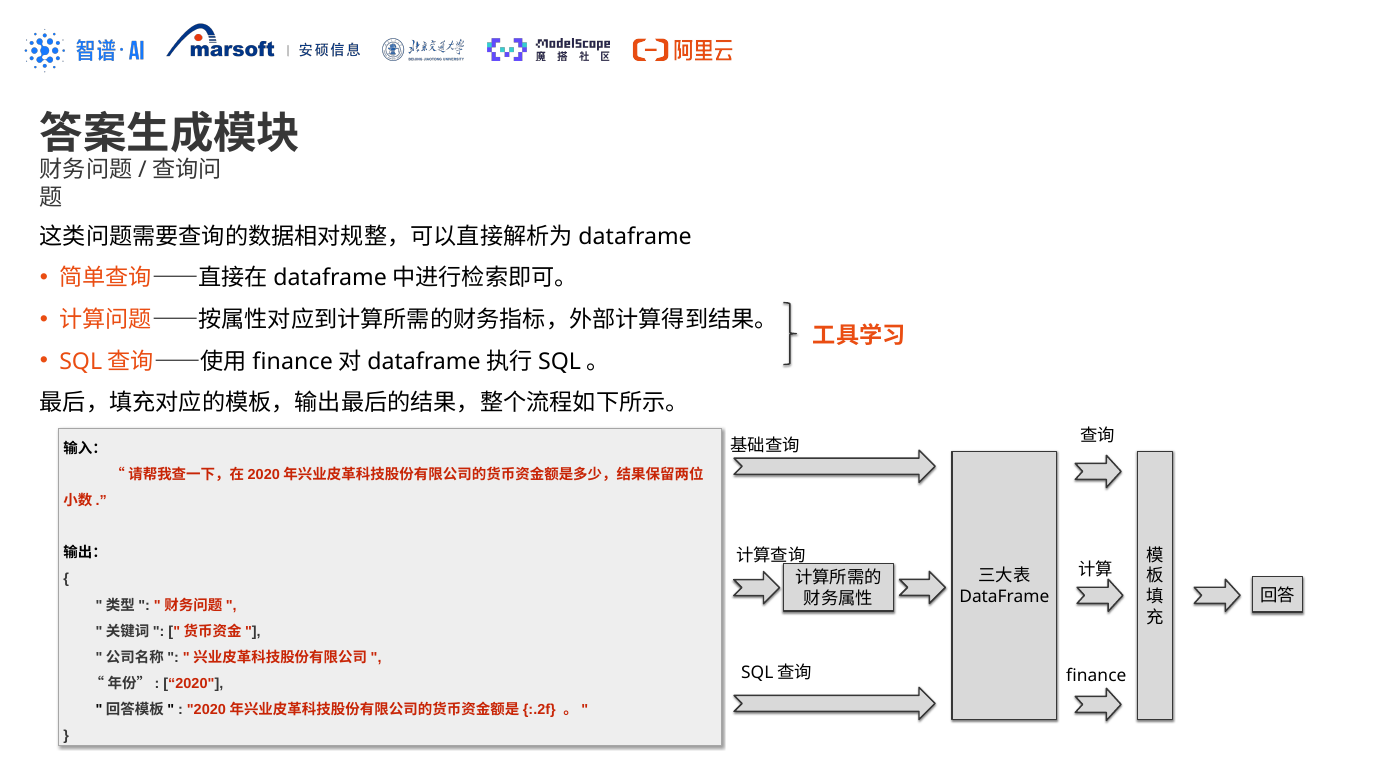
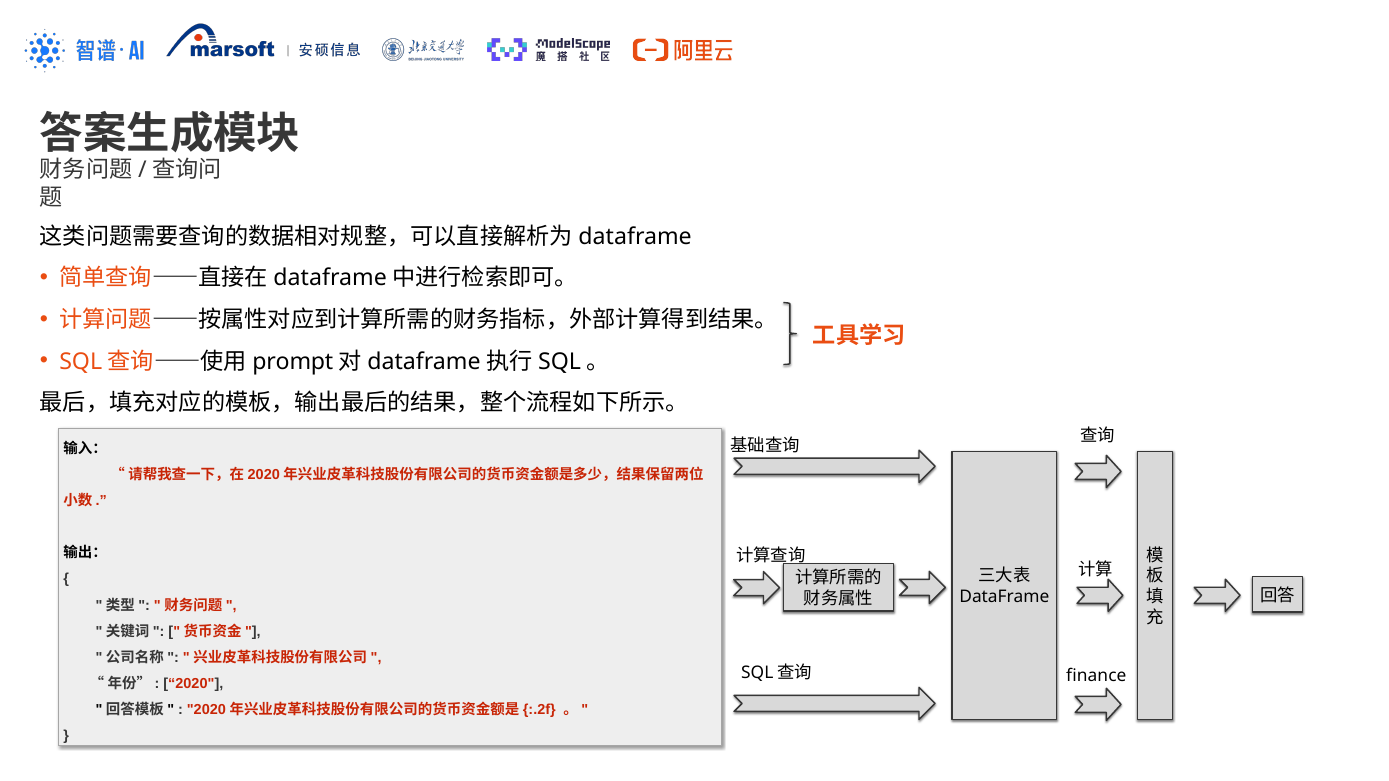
finance at (293, 362): finance -> prompt
